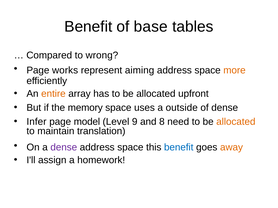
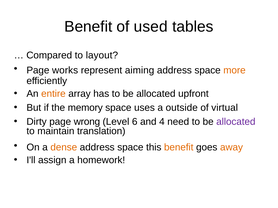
base: base -> used
wrong: wrong -> layout
of dense: dense -> virtual
Infer: Infer -> Dirty
model: model -> wrong
9: 9 -> 6
8: 8 -> 4
allocated at (236, 122) colour: orange -> purple
dense at (64, 148) colour: purple -> orange
benefit at (179, 148) colour: blue -> orange
